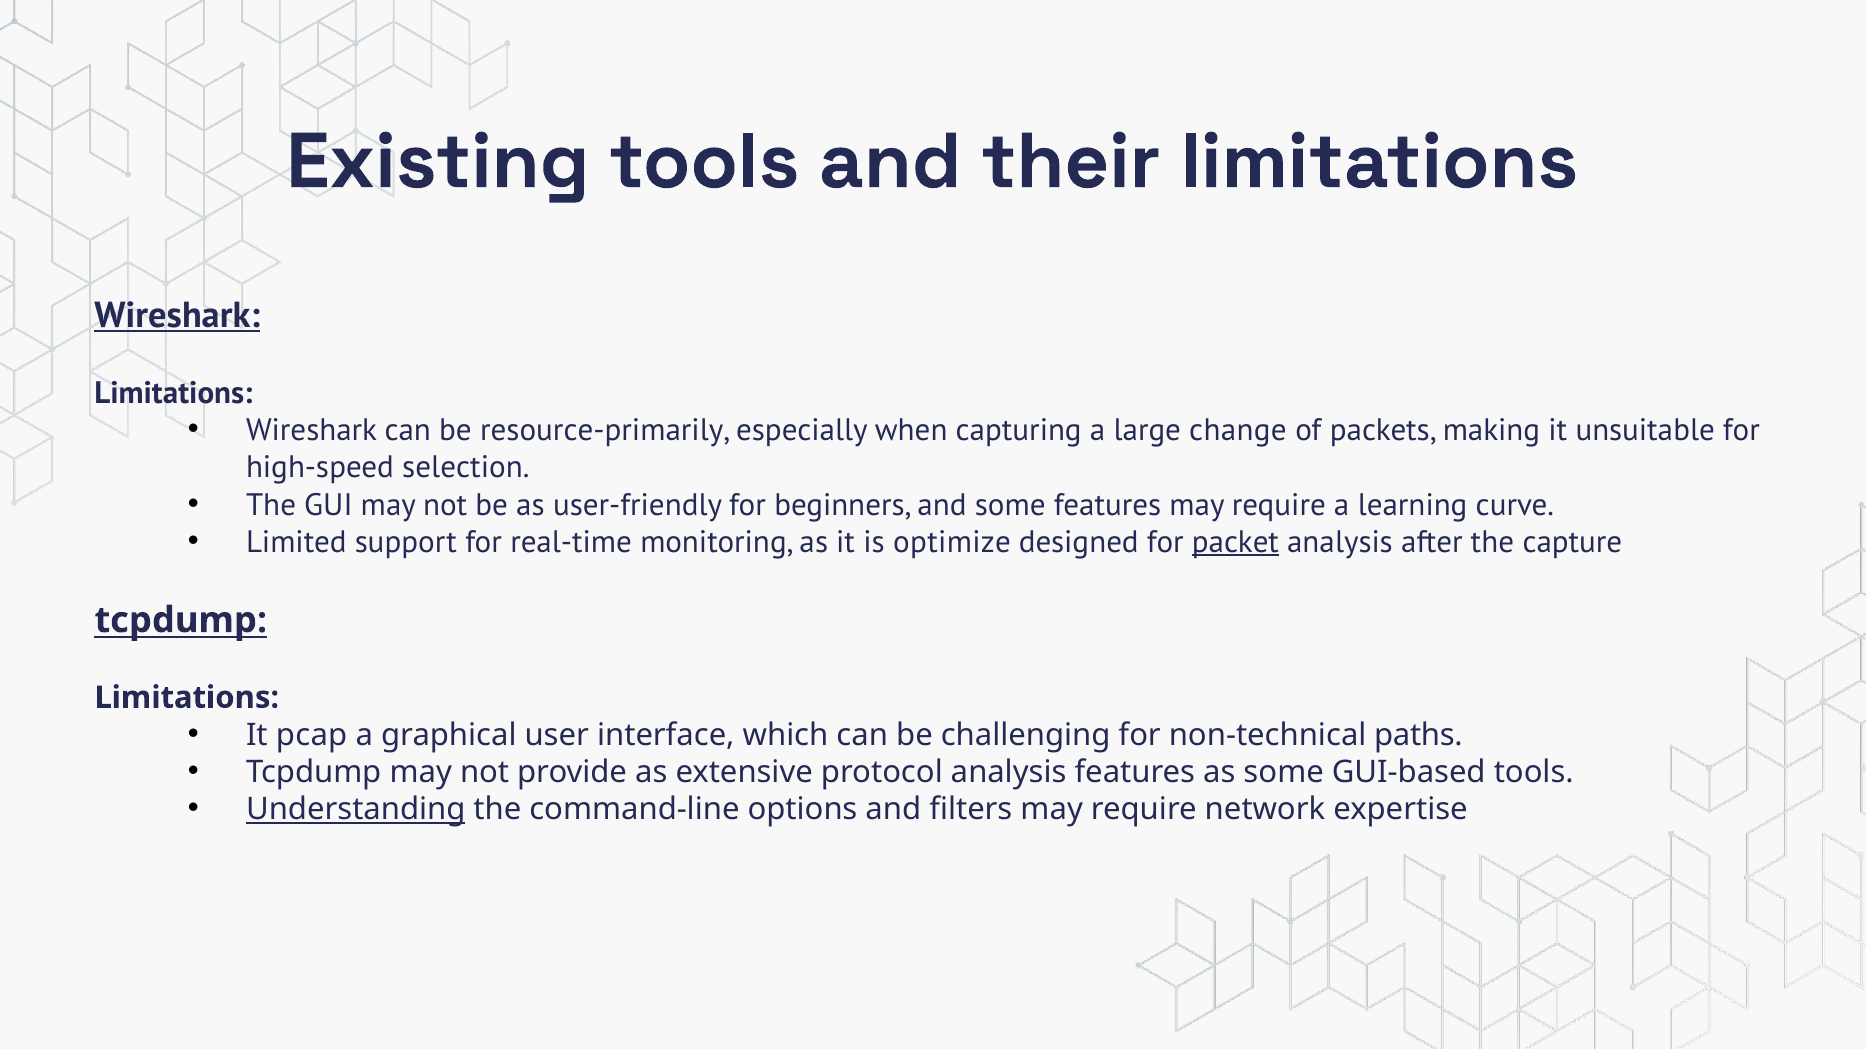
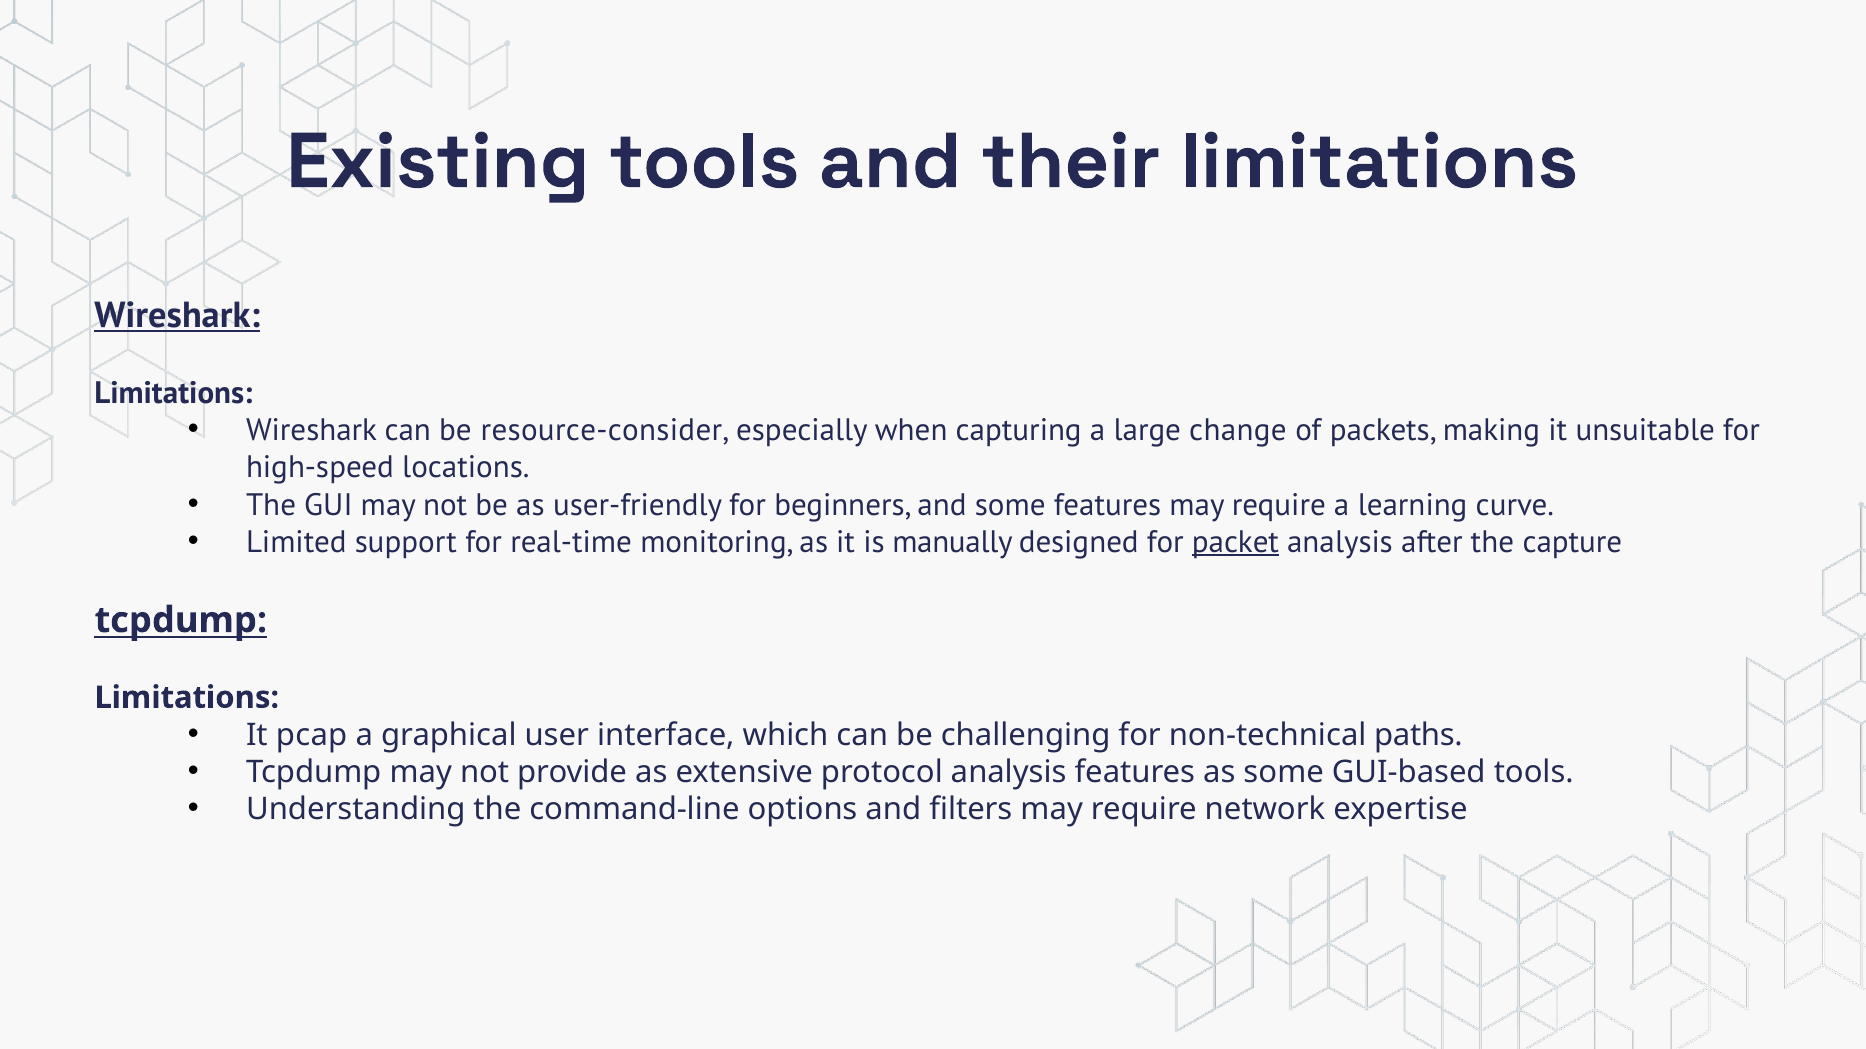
resource-primarily: resource-primarily -> resource-consider
selection: selection -> locations
optimize: optimize -> manually
Understanding underline: present -> none
